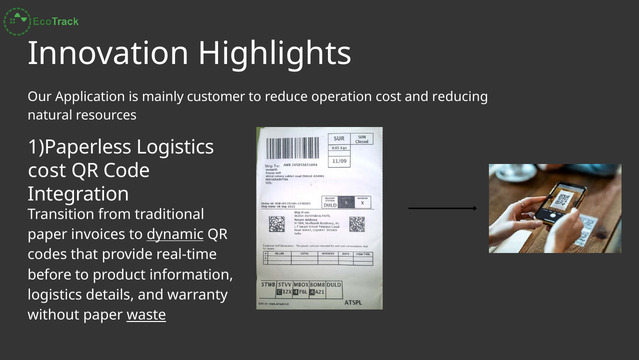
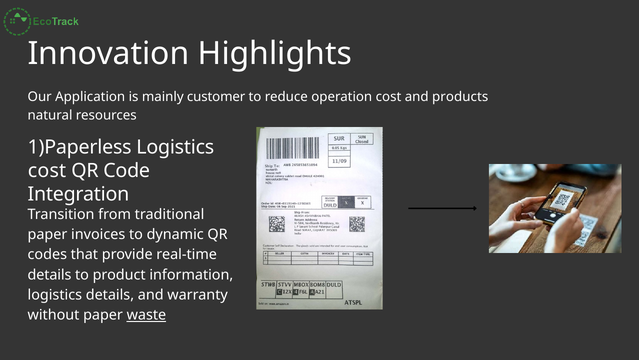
reducing: reducing -> products
dynamic underline: present -> none
before at (50, 274): before -> details
